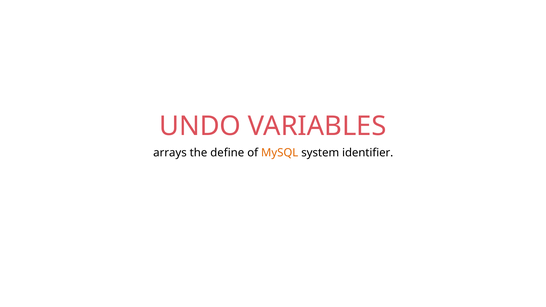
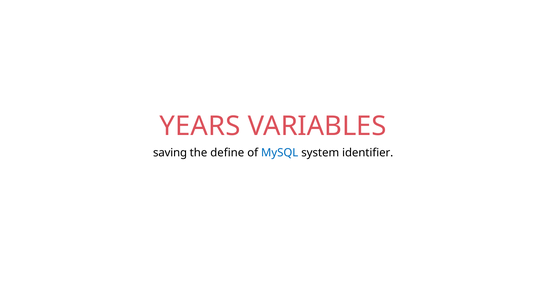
UNDO: UNDO -> YEARS
arrays: arrays -> saving
MySQL colour: orange -> blue
